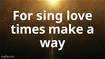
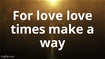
For sing: sing -> love
